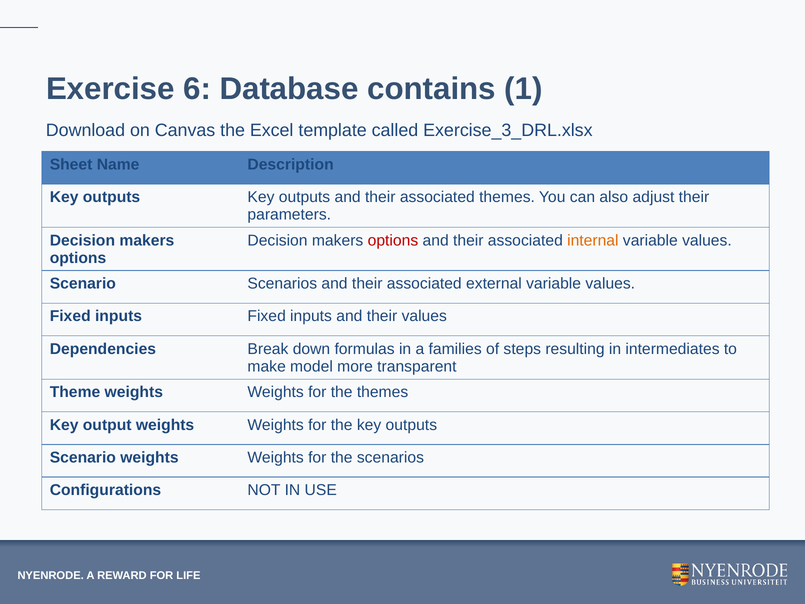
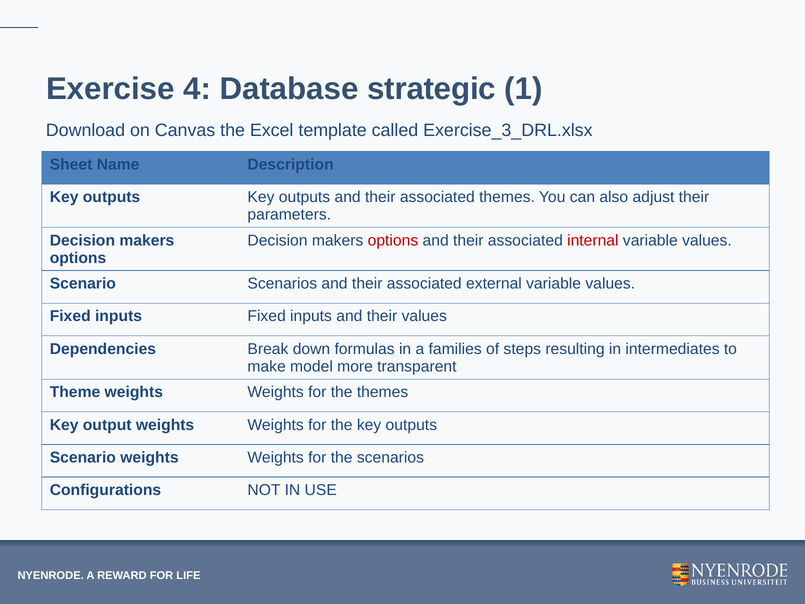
6: 6 -> 4
contains: contains -> strategic
internal colour: orange -> red
